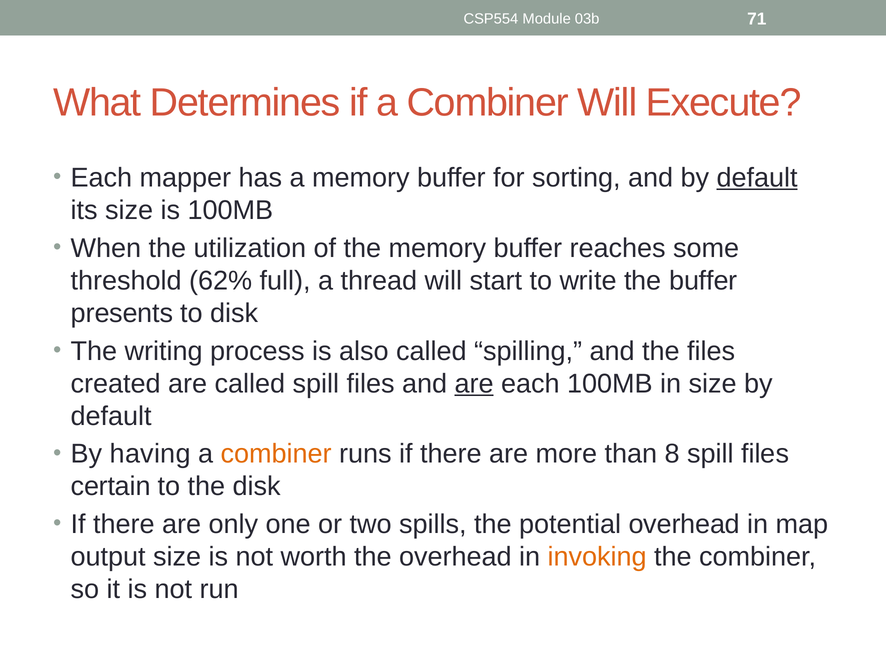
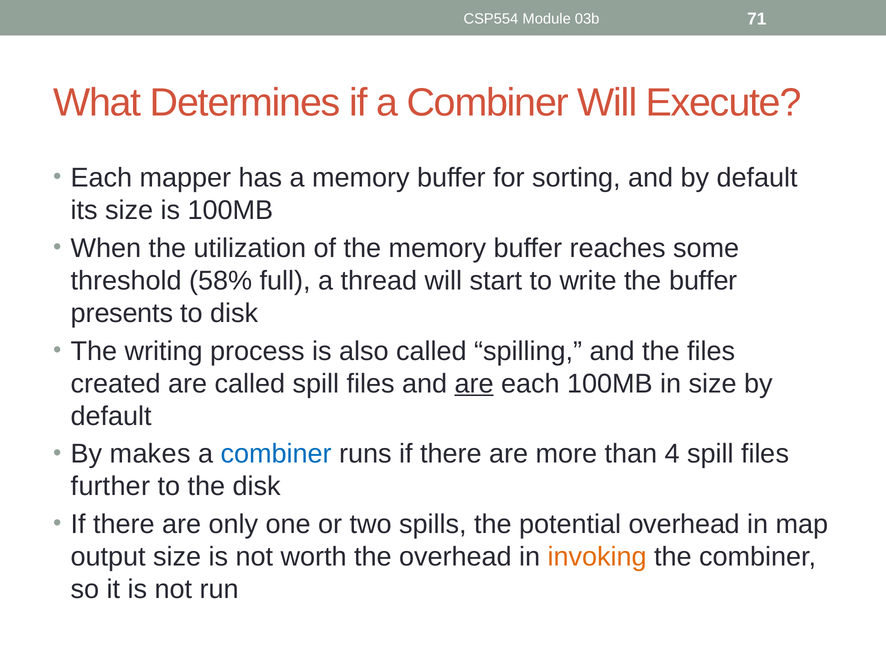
default at (757, 178) underline: present -> none
62%: 62% -> 58%
having: having -> makes
combiner at (276, 454) colour: orange -> blue
8: 8 -> 4
certain: certain -> further
